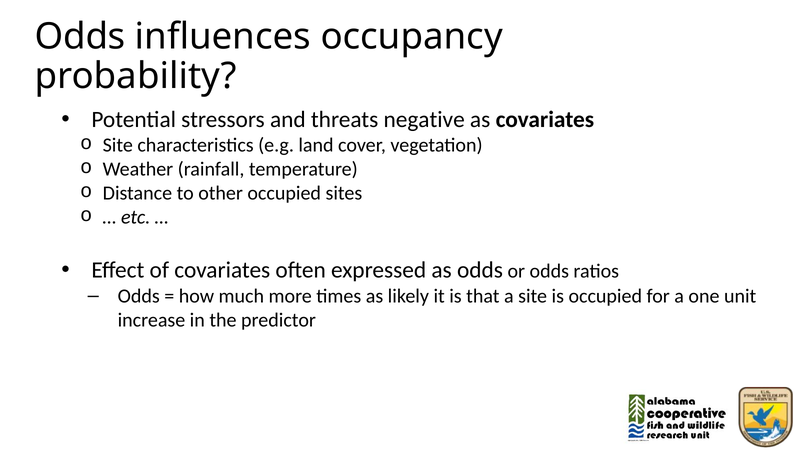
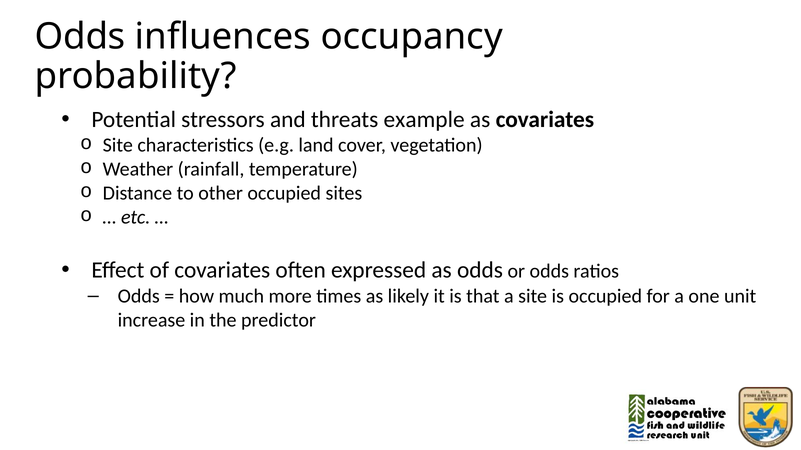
negative: negative -> example
